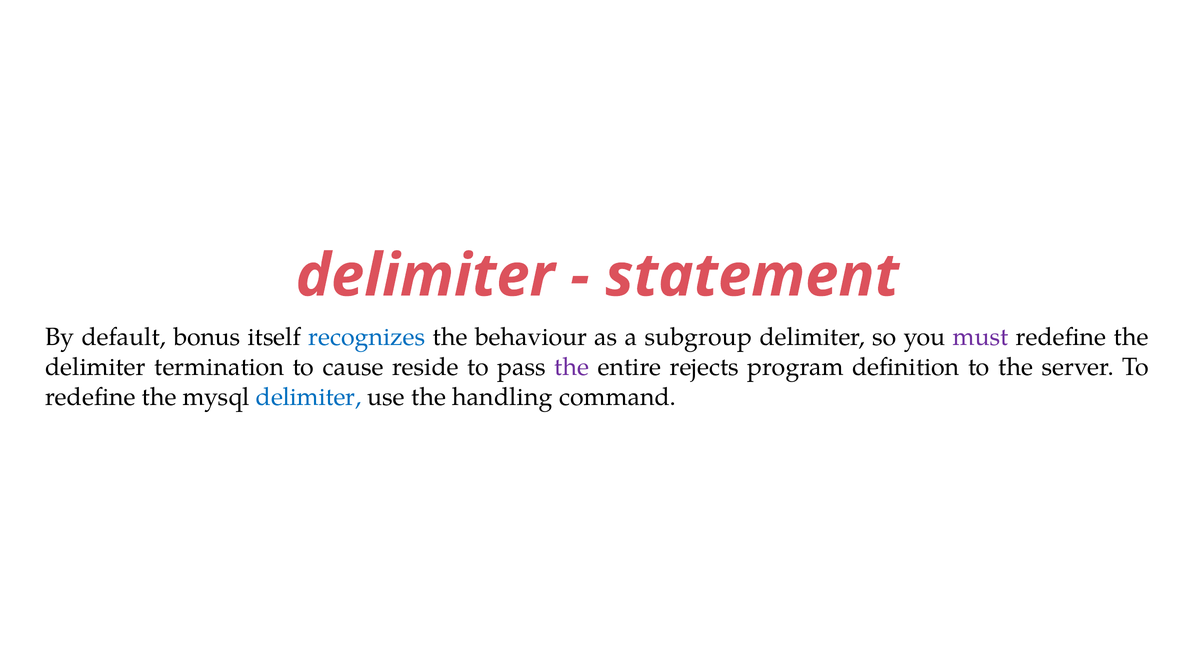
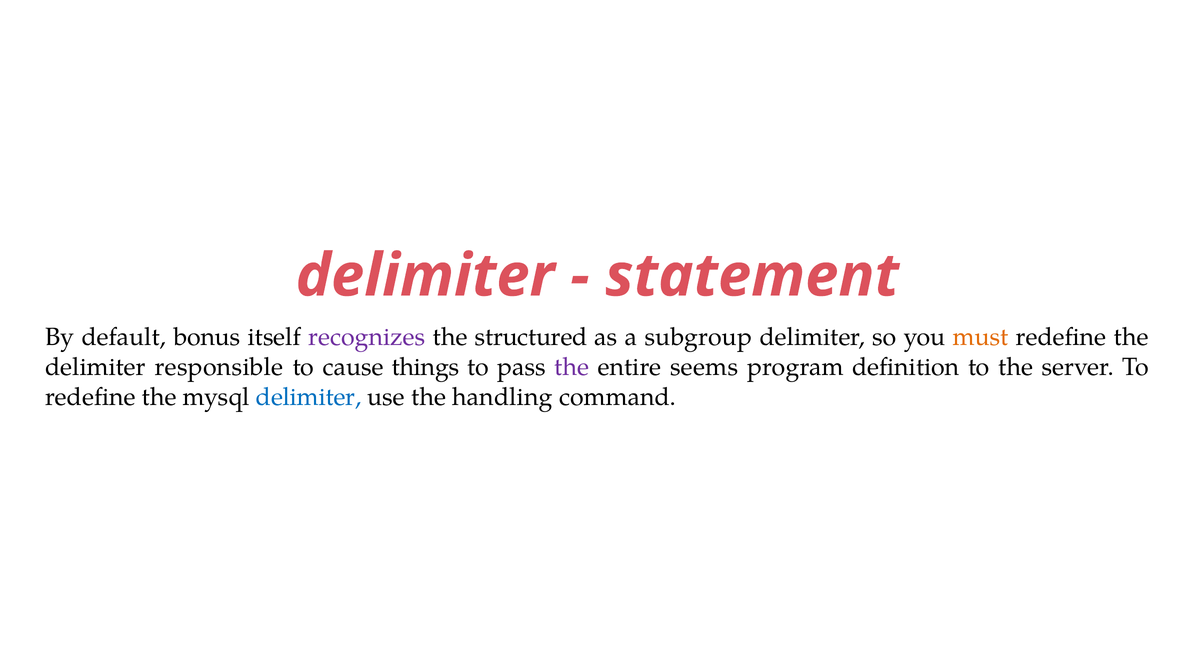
recognizes colour: blue -> purple
behaviour: behaviour -> structured
must colour: purple -> orange
termination: termination -> responsible
reside: reside -> things
rejects: rejects -> seems
